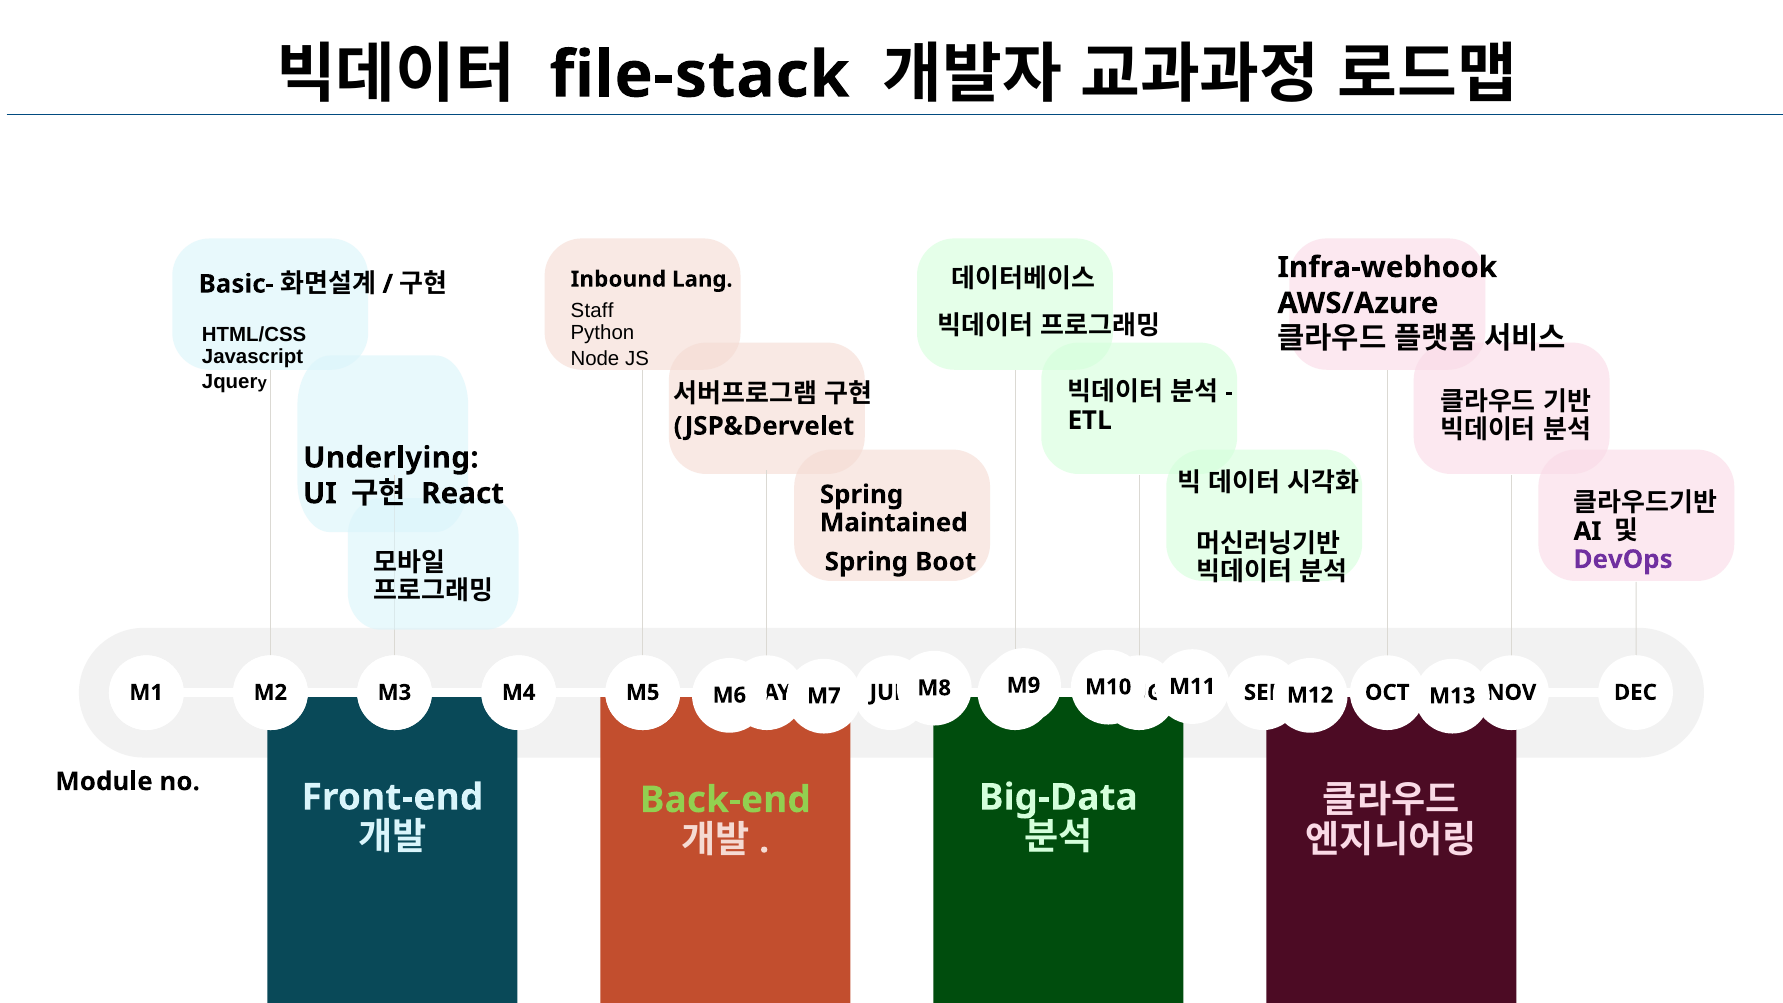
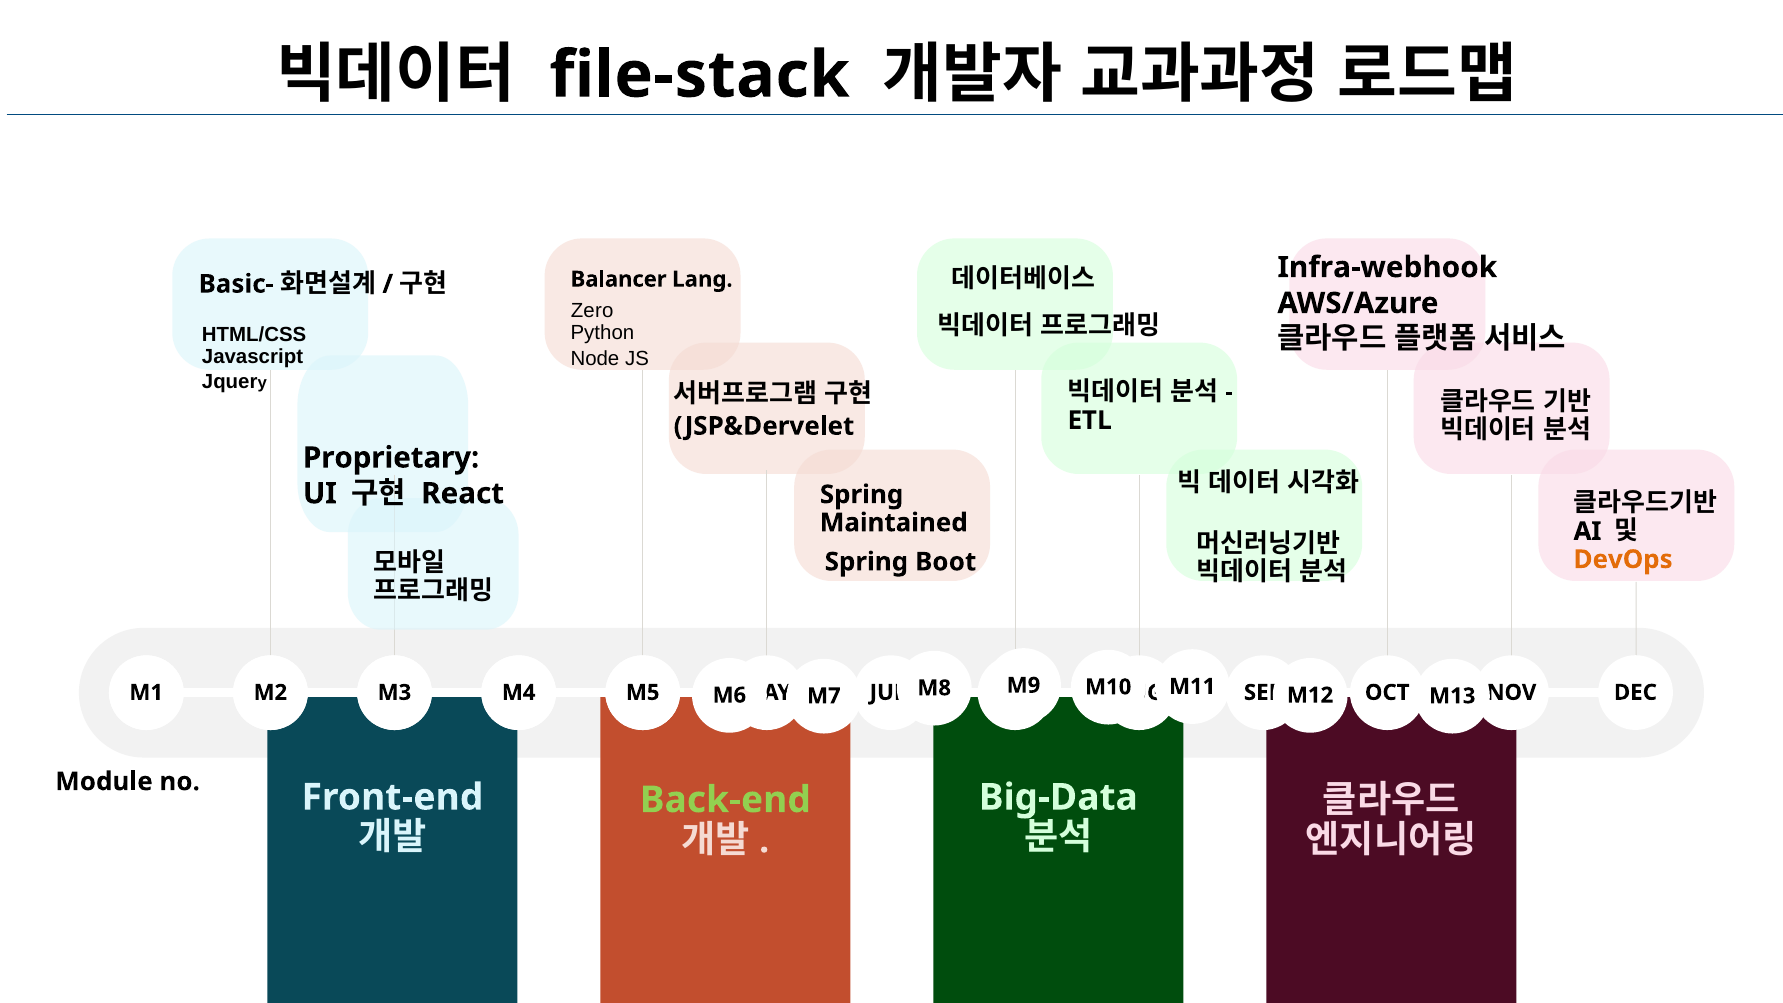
Inbound: Inbound -> Balancer
Staff: Staff -> Zero
Underlying: Underlying -> Proprietary
DevOps colour: purple -> orange
